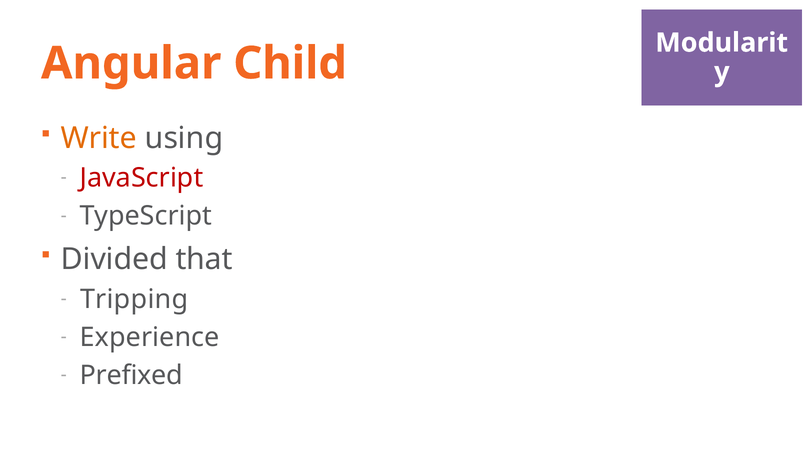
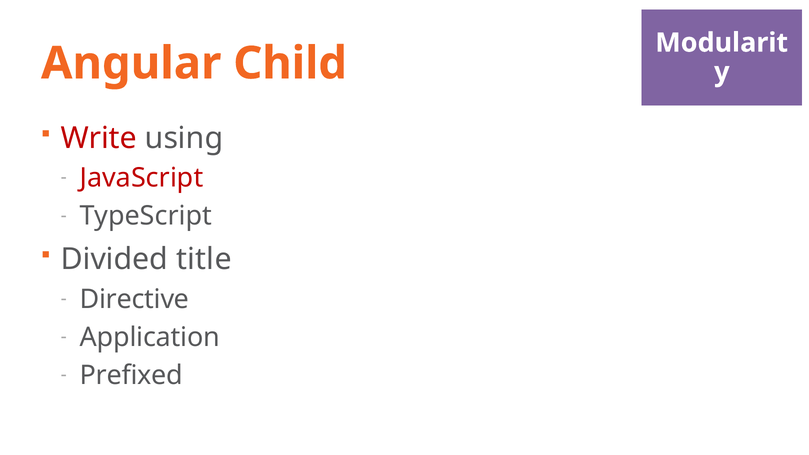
Write colour: orange -> red
that: that -> title
Tripping: Tripping -> Directive
Experience: Experience -> Application
